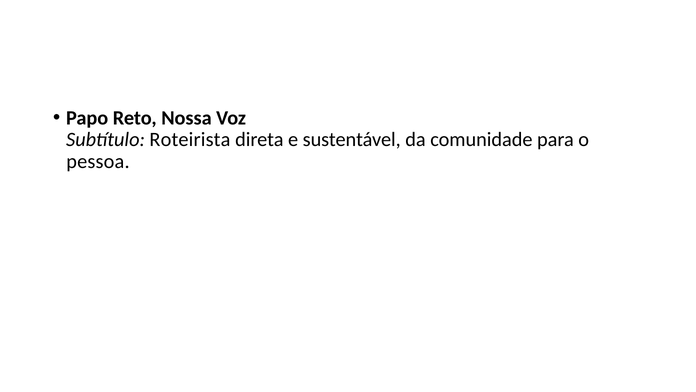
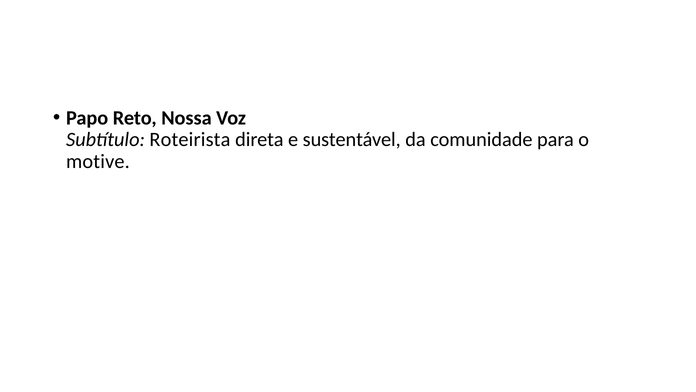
pessoa: pessoa -> motive
